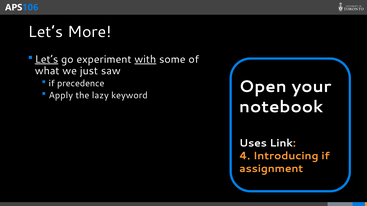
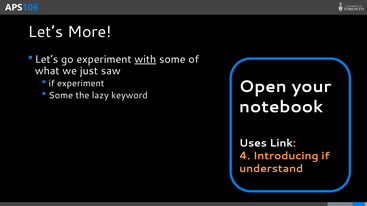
Let’s at (47, 59) underline: present -> none
if precedence: precedence -> experiment
Apply at (61, 95): Apply -> Some
assignment: assignment -> understand
